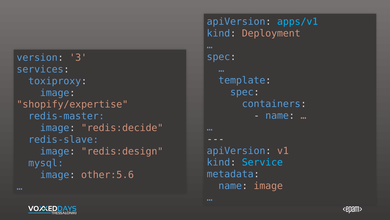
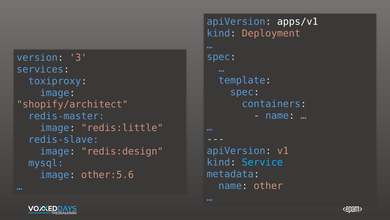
apps/v1 colour: light blue -> white
shopify/expertise: shopify/expertise -> shopify/architect
redis:decide: redis:decide -> redis:little
name image: image -> other
